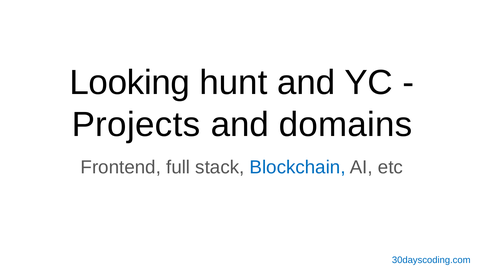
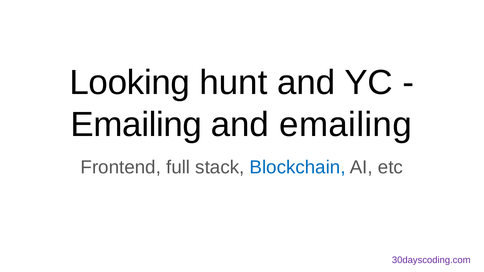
Projects at (136, 125): Projects -> Emailing
and domains: domains -> emailing
30dayscoding.com colour: blue -> purple
